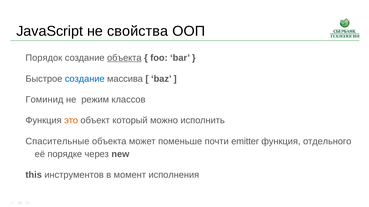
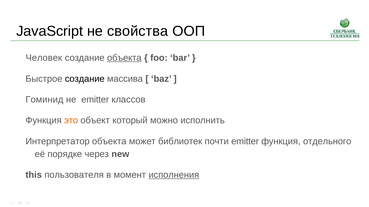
Порядок: Порядок -> Человек
создание at (85, 79) colour: blue -> black
не режим: режим -> emitter
Спасительные: Спасительные -> Интерпретатор
поменьше: поменьше -> библиотек
инструментов: инструментов -> пользователя
исполнения underline: none -> present
